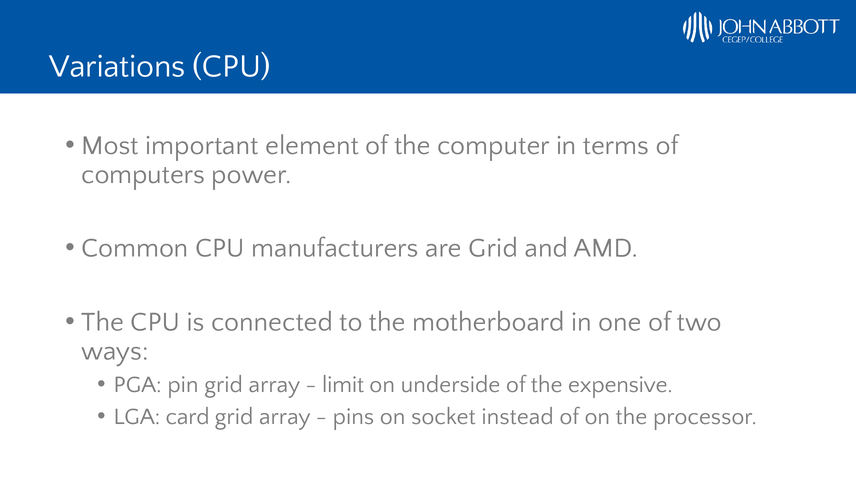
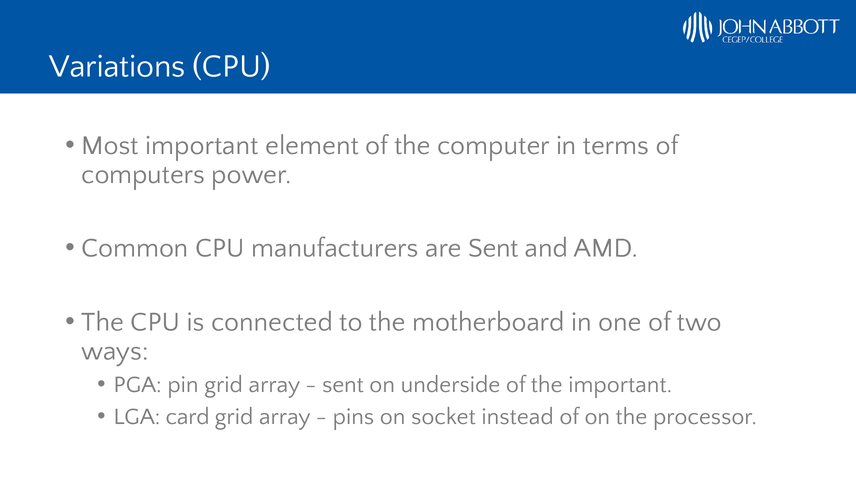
are Grid: Grid -> Sent
limit at (343, 385): limit -> sent
the expensive: expensive -> important
